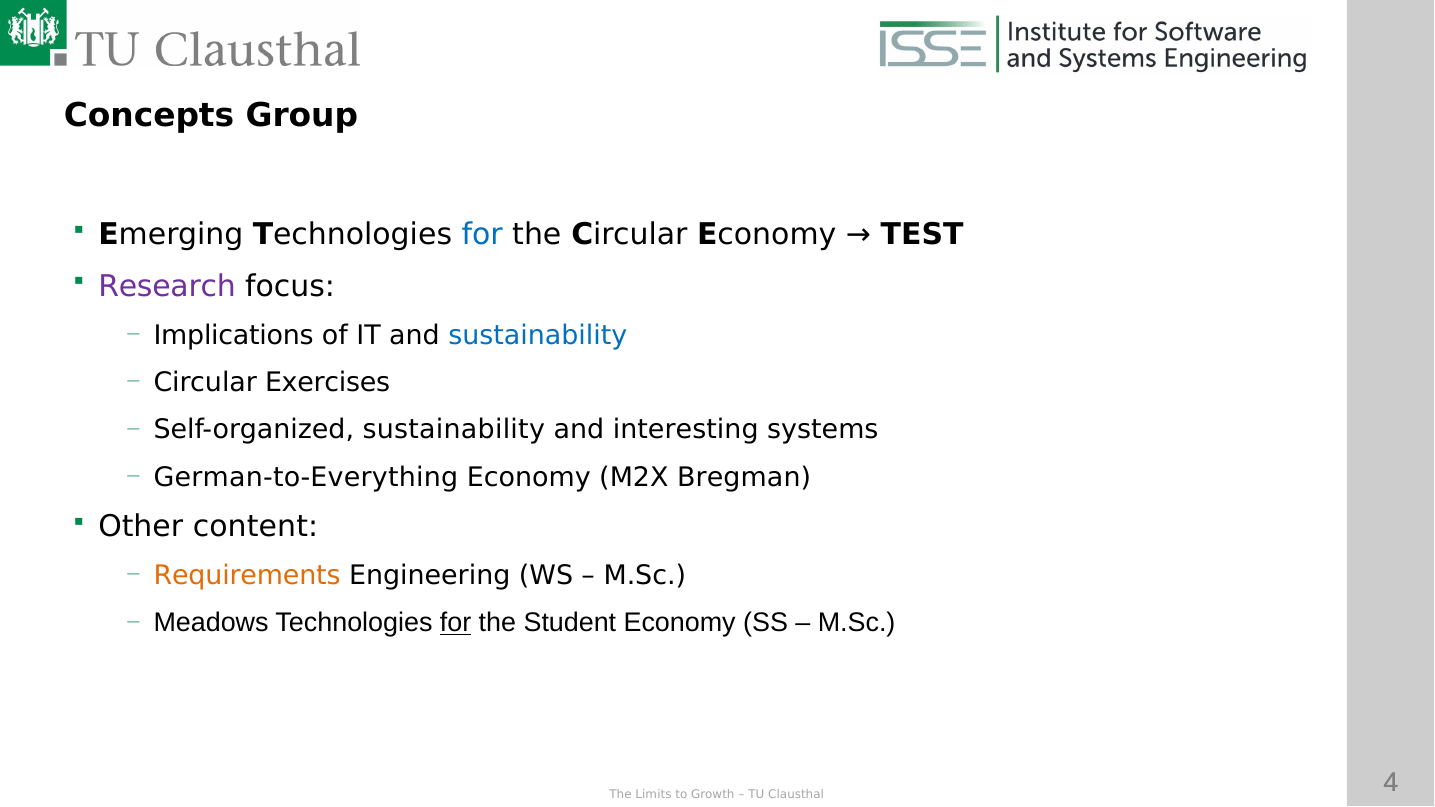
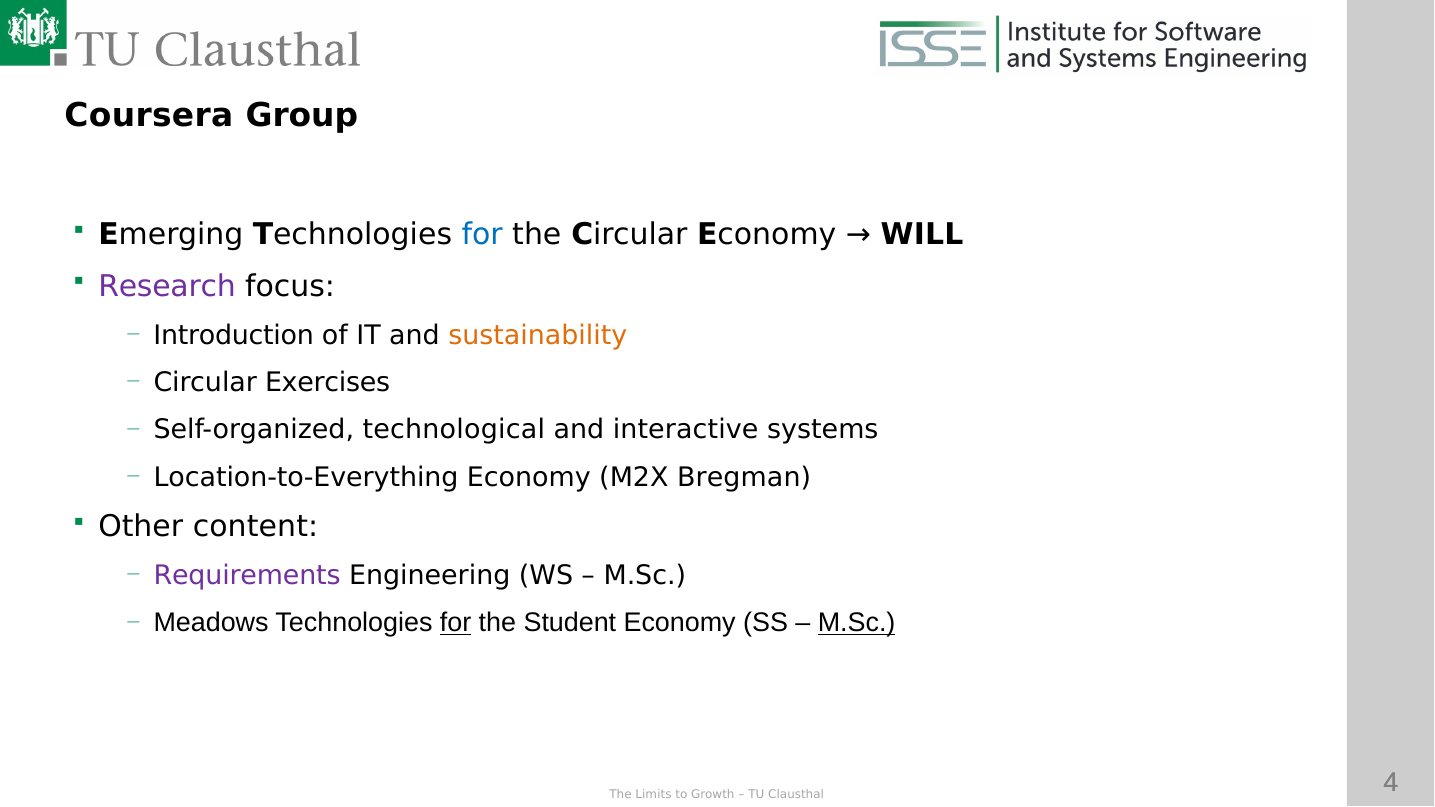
Concepts: Concepts -> Coursera
TEST: TEST -> WILL
Implications: Implications -> Introduction
sustainability at (538, 335) colour: blue -> orange
Self-organized sustainability: sustainability -> technological
interesting: interesting -> interactive
German-to-Everything: German-to-Everything -> Location-to-Everything
Requirements colour: orange -> purple
M.Sc at (857, 623) underline: none -> present
